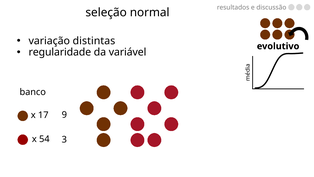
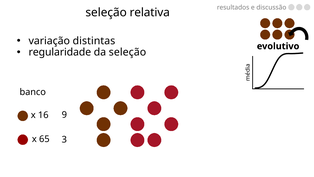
normal: normal -> relativa
da variável: variável -> seleção
17: 17 -> 16
54: 54 -> 65
